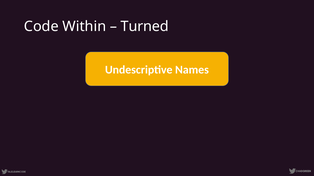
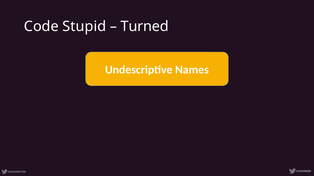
Within: Within -> Stupid
